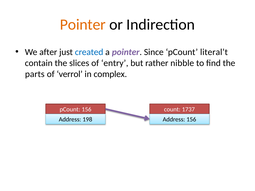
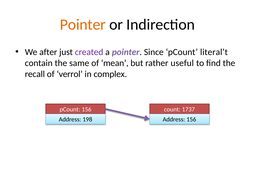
created colour: blue -> purple
slices: slices -> same
entry: entry -> mean
nibble: nibble -> useful
parts: parts -> recall
